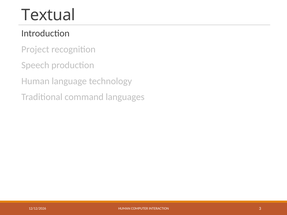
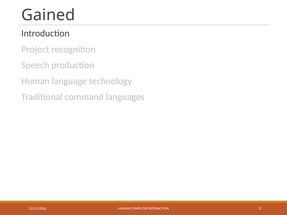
Textual: Textual -> Gained
